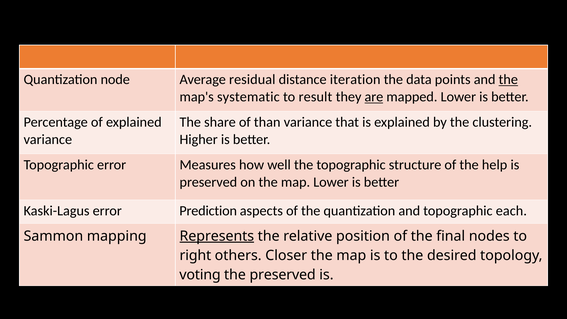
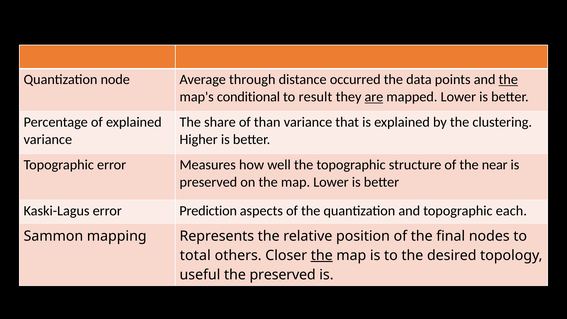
residual: residual -> through
iteration: iteration -> occurred
systematic: systematic -> conditional
help: help -> near
Represents underline: present -> none
right: right -> total
the at (322, 255) underline: none -> present
voting: voting -> useful
